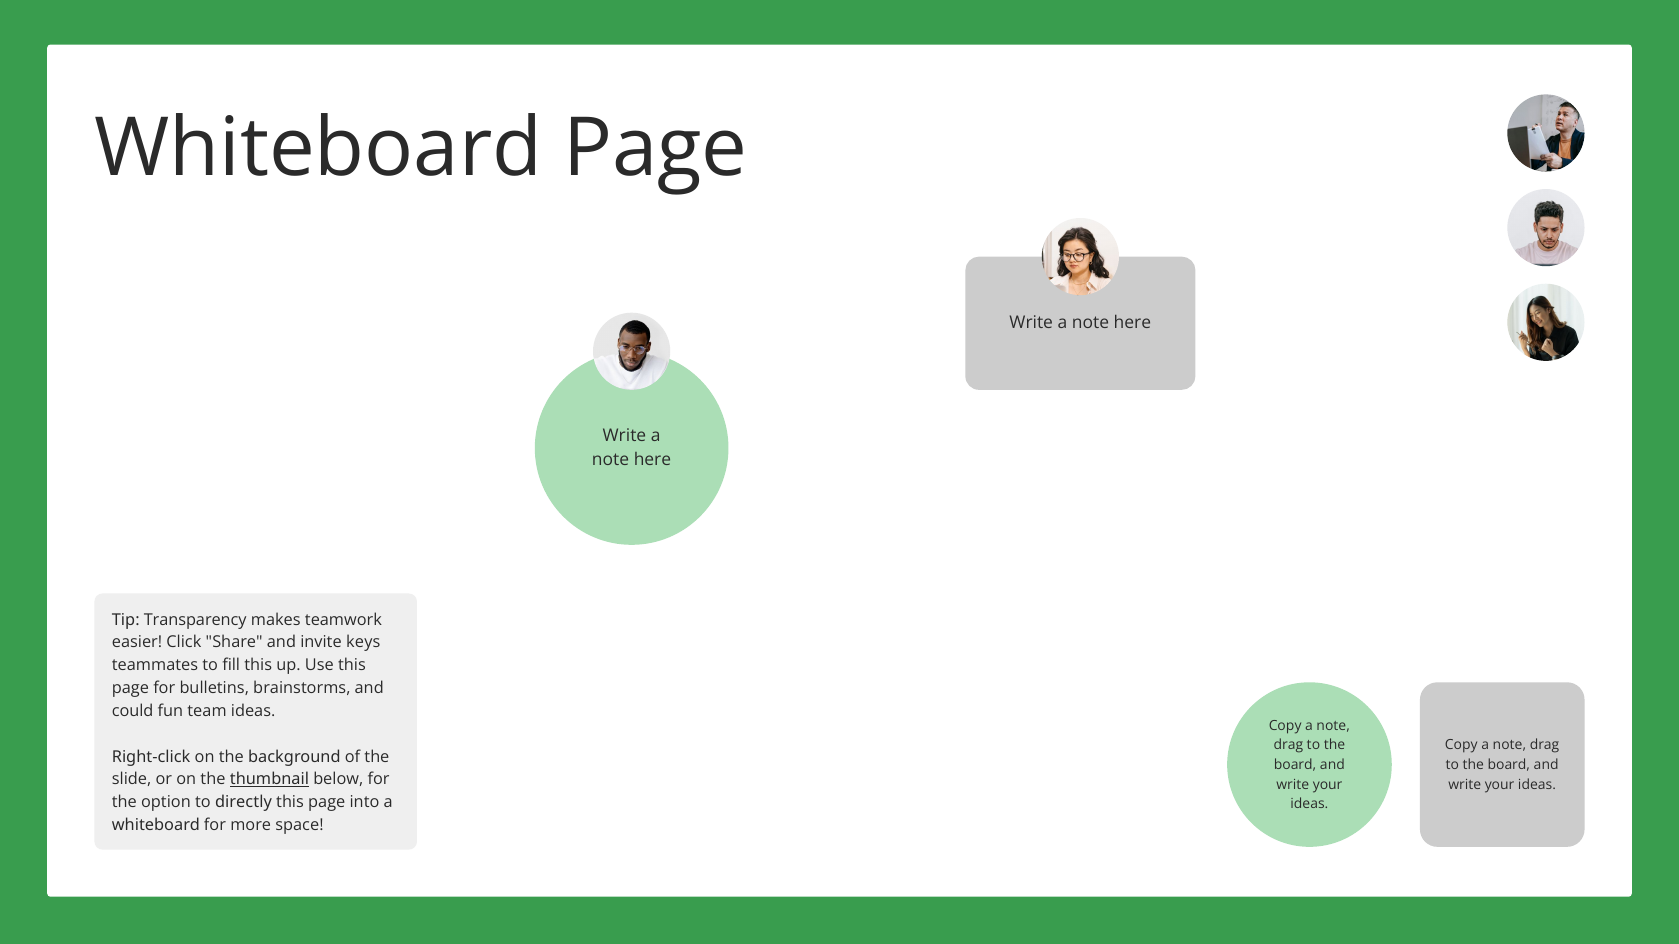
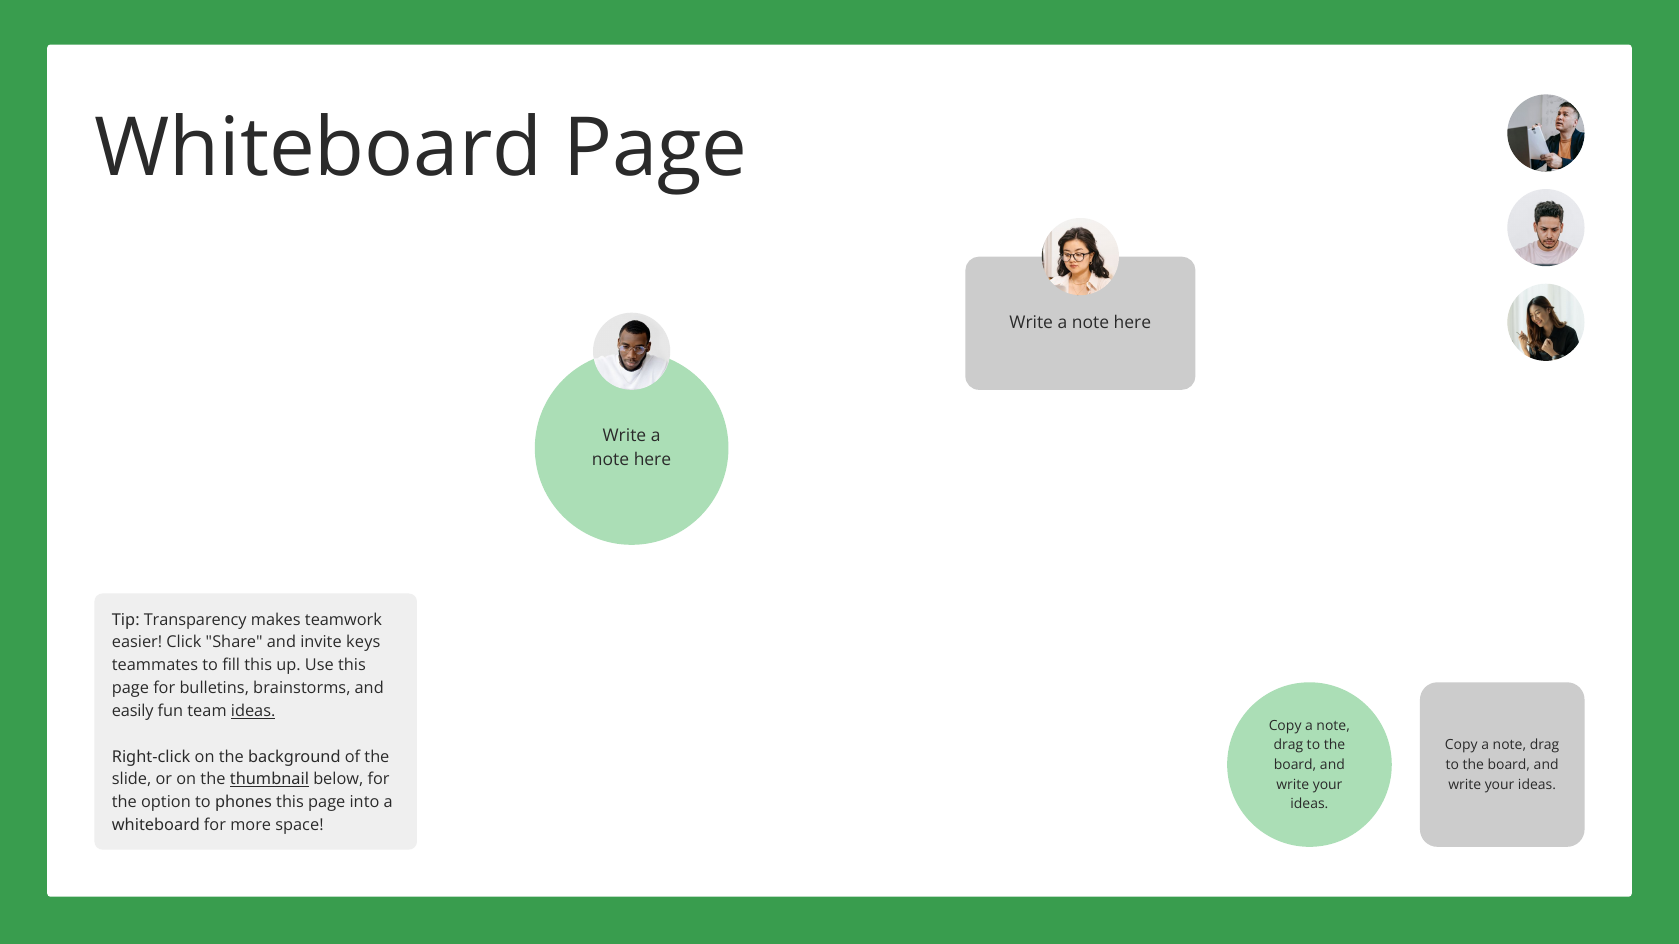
could: could -> easily
ideas at (253, 711) underline: none -> present
directly: directly -> phones
